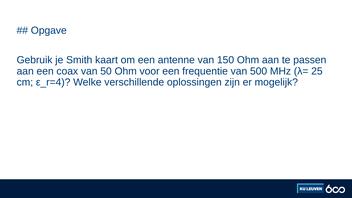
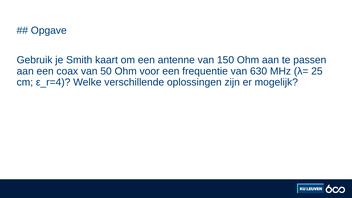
500: 500 -> 630
